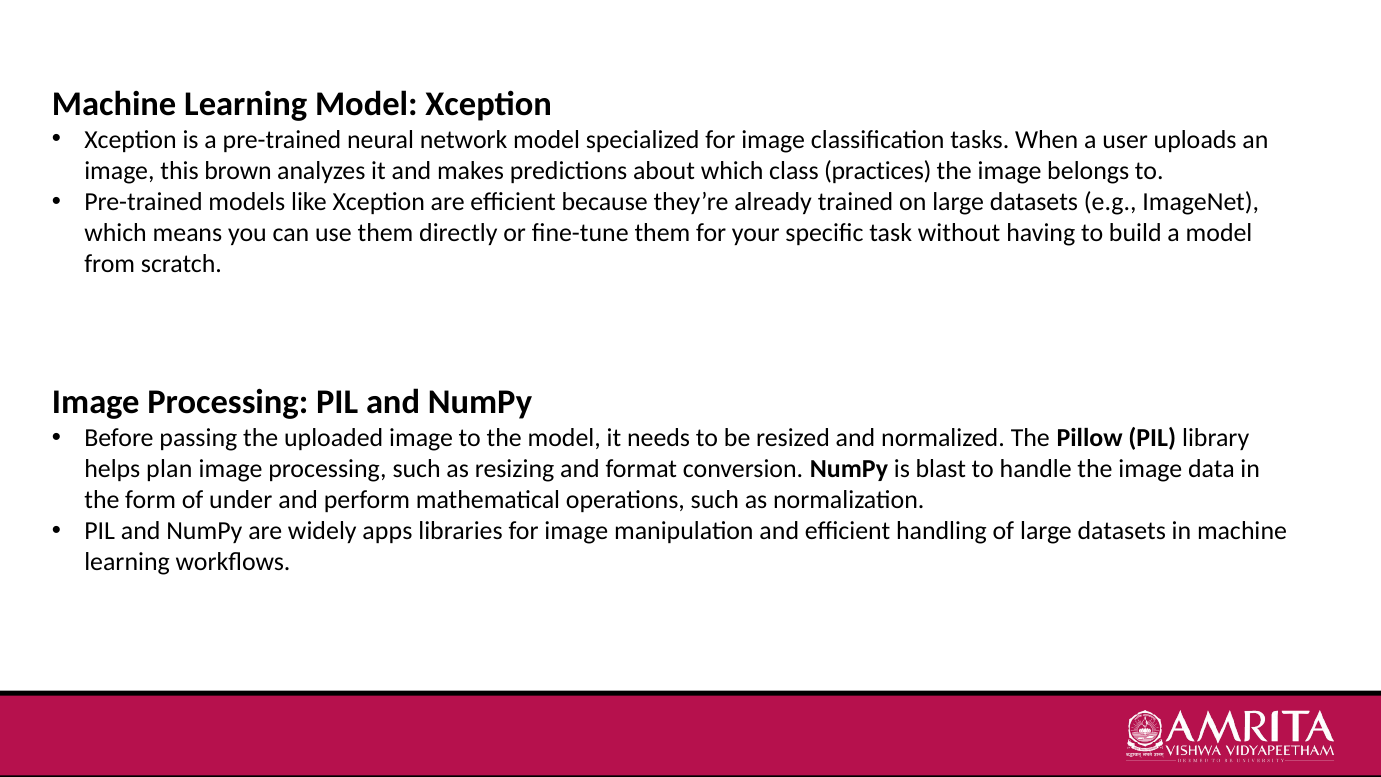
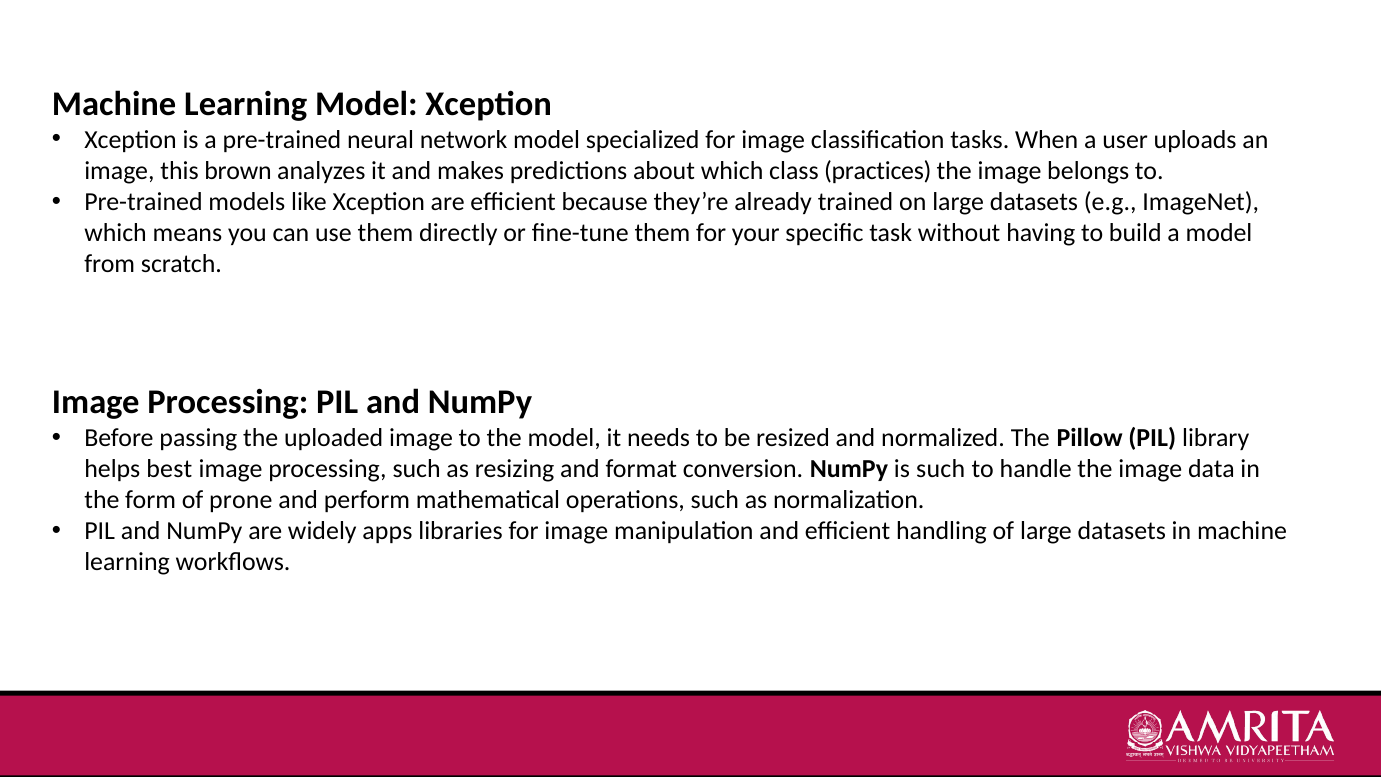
plan: plan -> best
is blast: blast -> such
under: under -> prone
